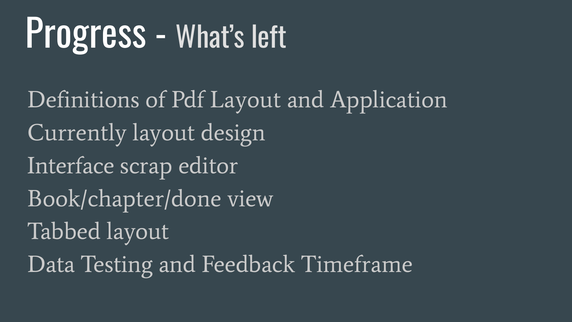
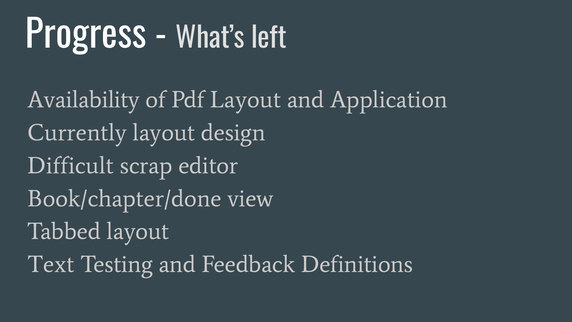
Definitions: Definitions -> Availability
Interface: Interface -> Difficult
Data: Data -> Text
Timeframe: Timeframe -> Definitions
